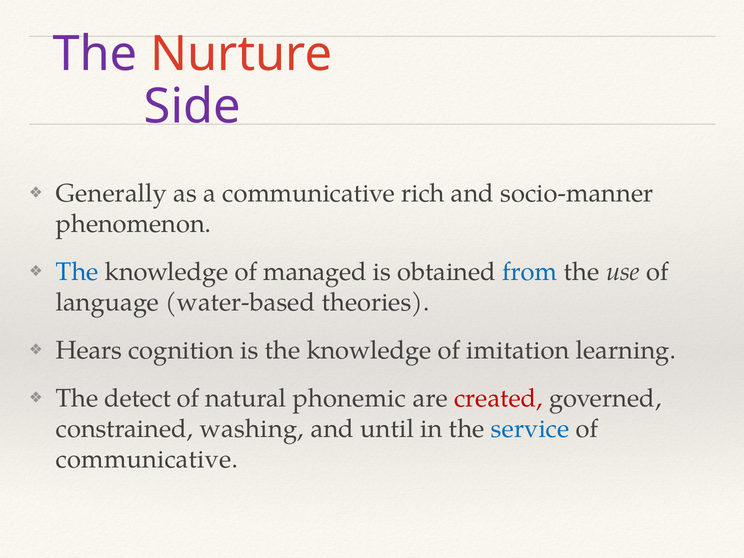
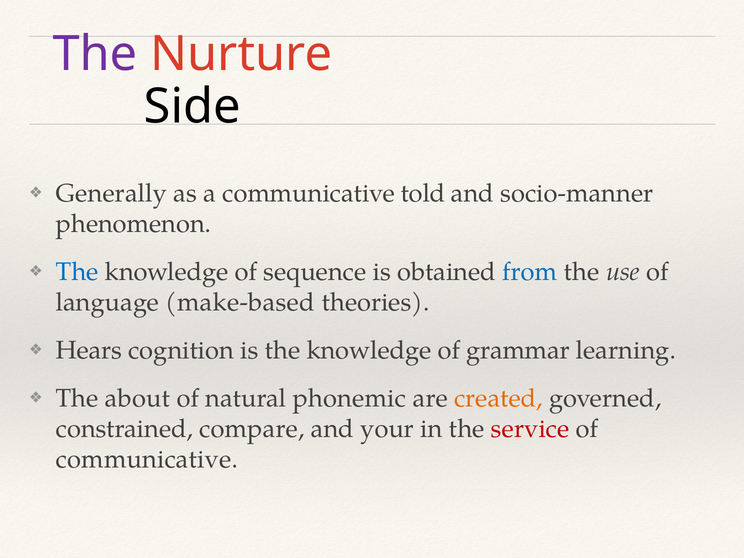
Side colour: purple -> black
rich: rich -> told
managed: managed -> sequence
water-based: water-based -> make-based
imitation: imitation -> grammar
detect: detect -> about
created colour: red -> orange
washing: washing -> compare
until: until -> your
service colour: blue -> red
